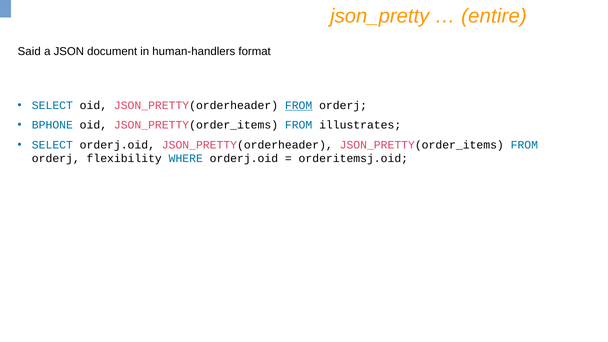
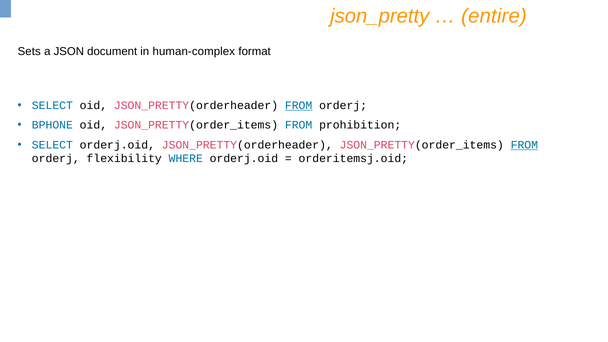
Said: Said -> Sets
human-handlers: human-handlers -> human-complex
illustrates: illustrates -> prohibition
FROM at (524, 145) underline: none -> present
